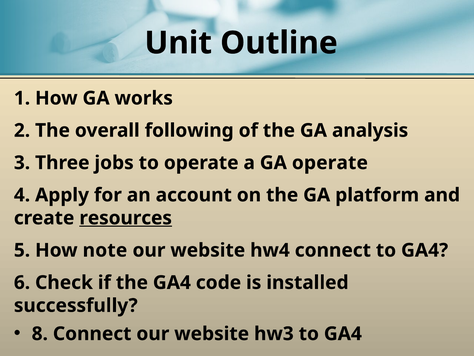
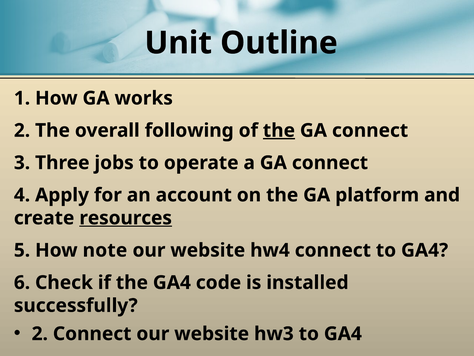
the at (279, 130) underline: none -> present
analysis at (370, 130): analysis -> connect
a GA operate: operate -> connect
8 at (40, 333): 8 -> 2
